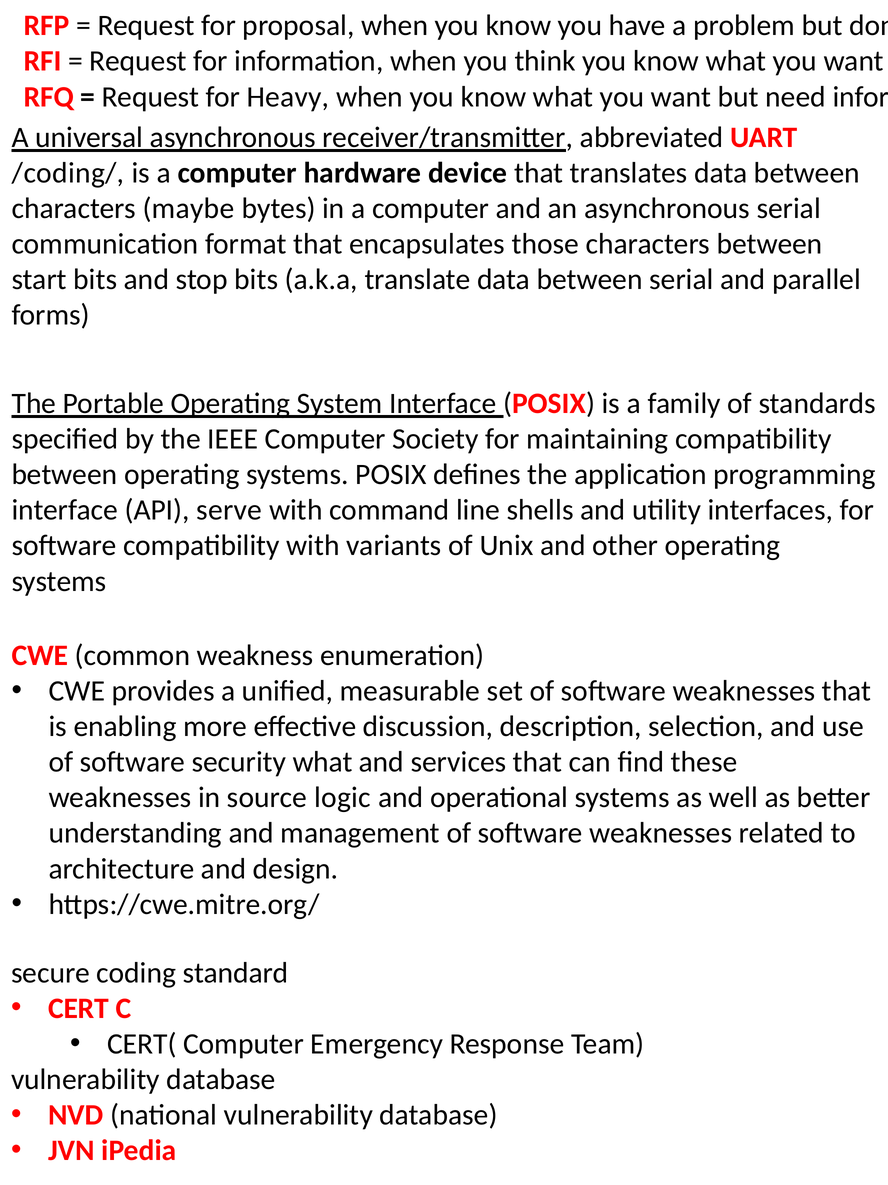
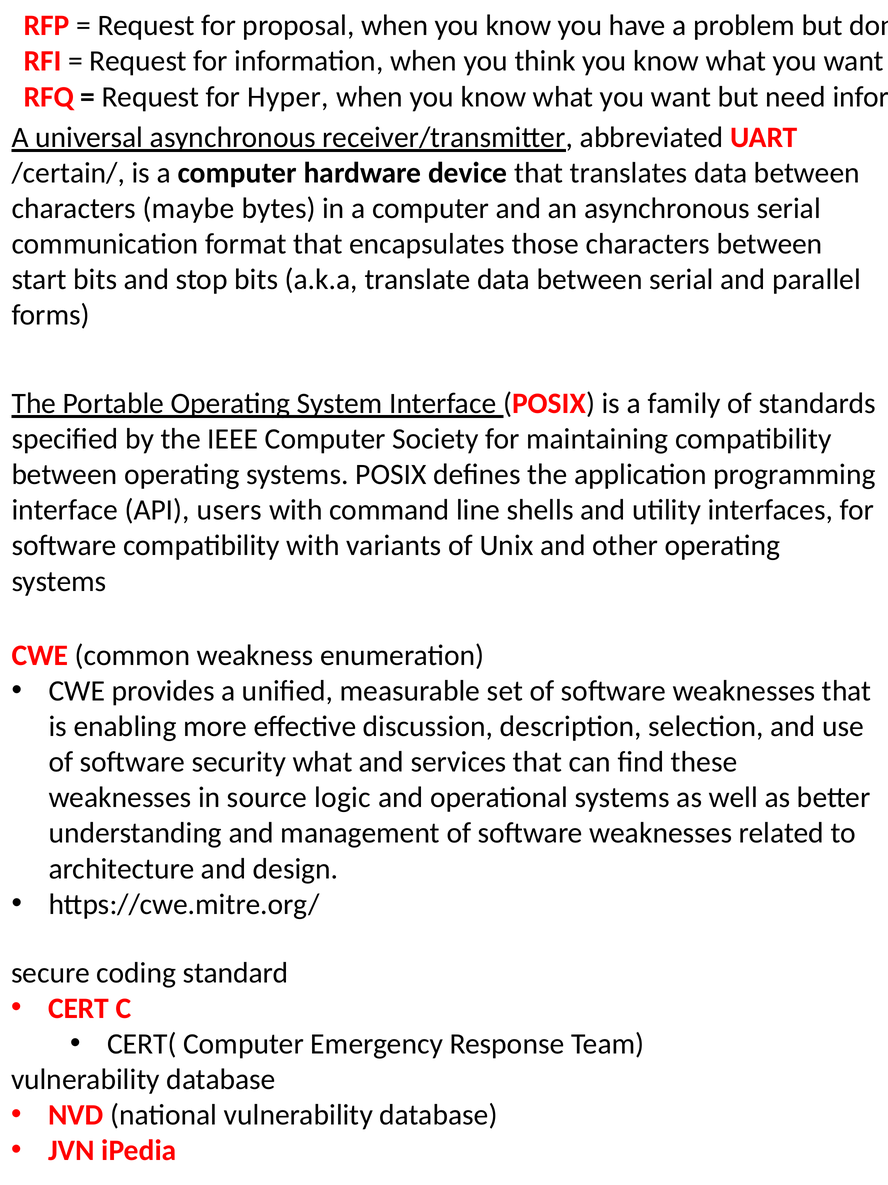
Heavy: Heavy -> Hyper
/coding/: /coding/ -> /certain/
serve: serve -> users
